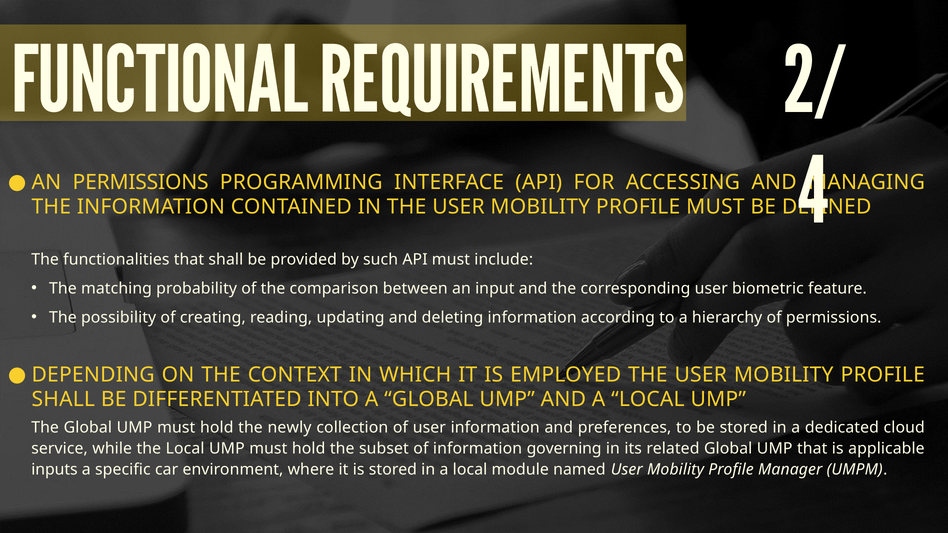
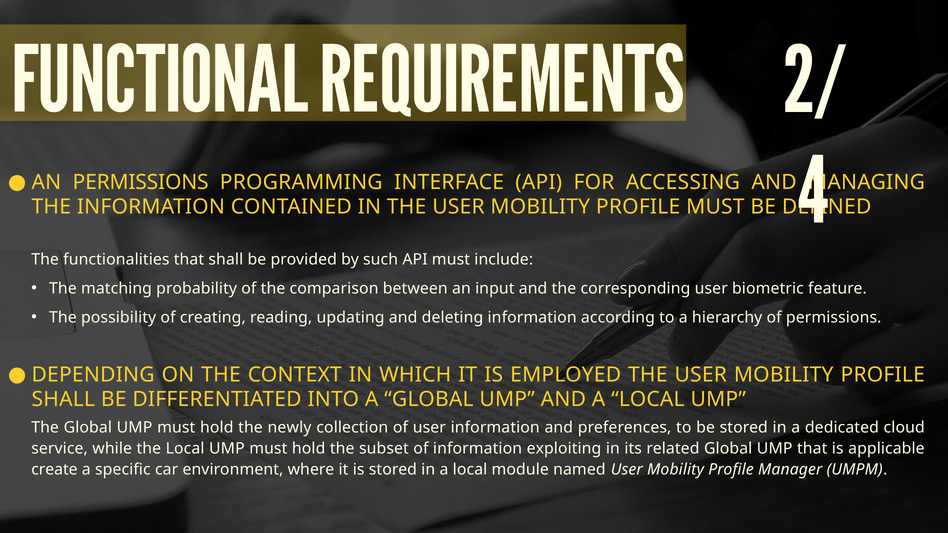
governing: governing -> exploiting
inputs: inputs -> create
